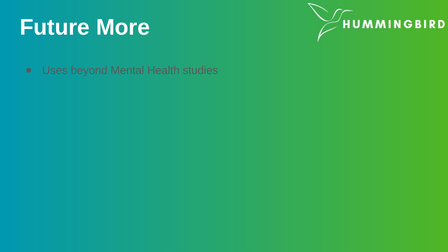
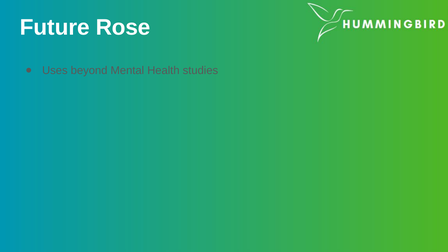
More: More -> Rose
